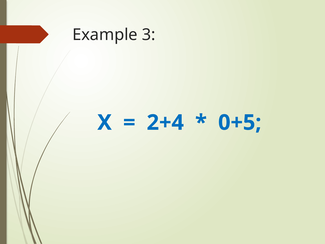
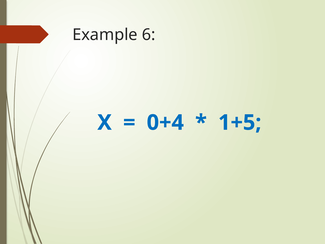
3: 3 -> 6
2+4: 2+4 -> 0+4
0+5: 0+5 -> 1+5
